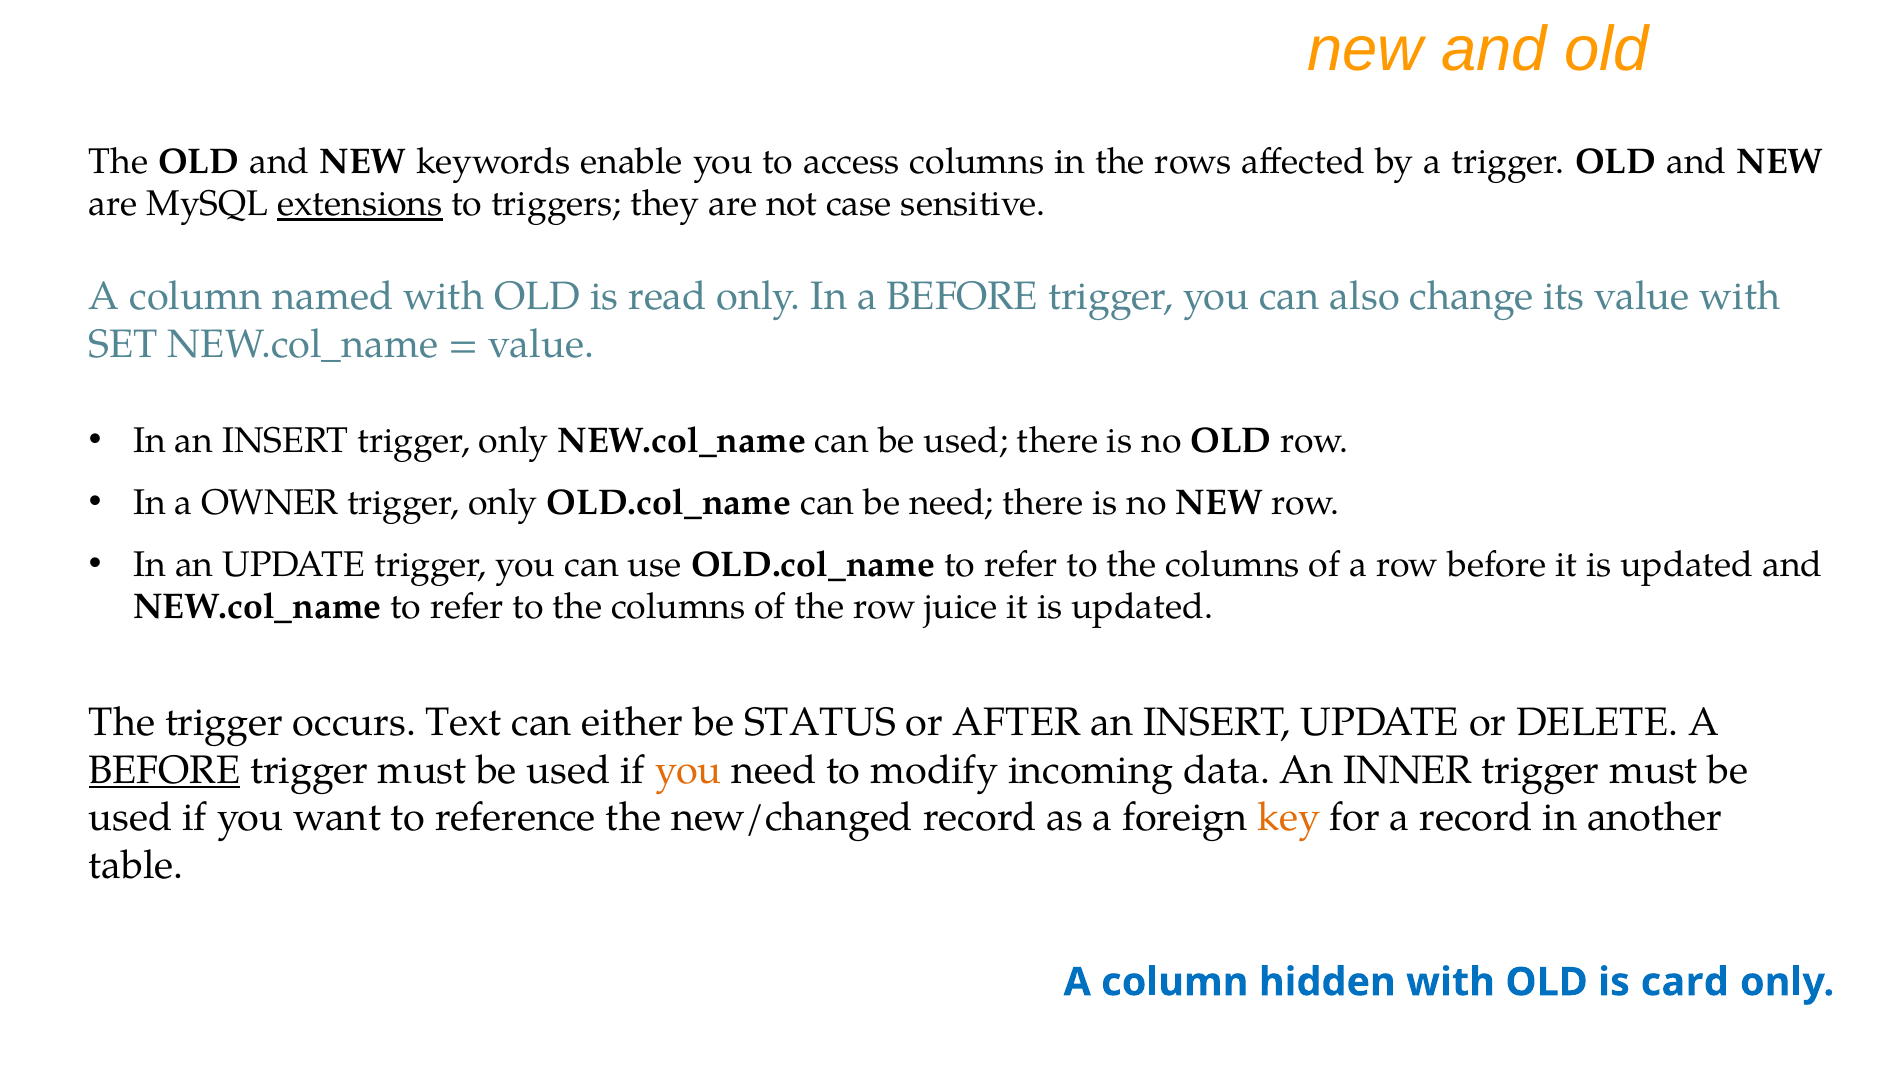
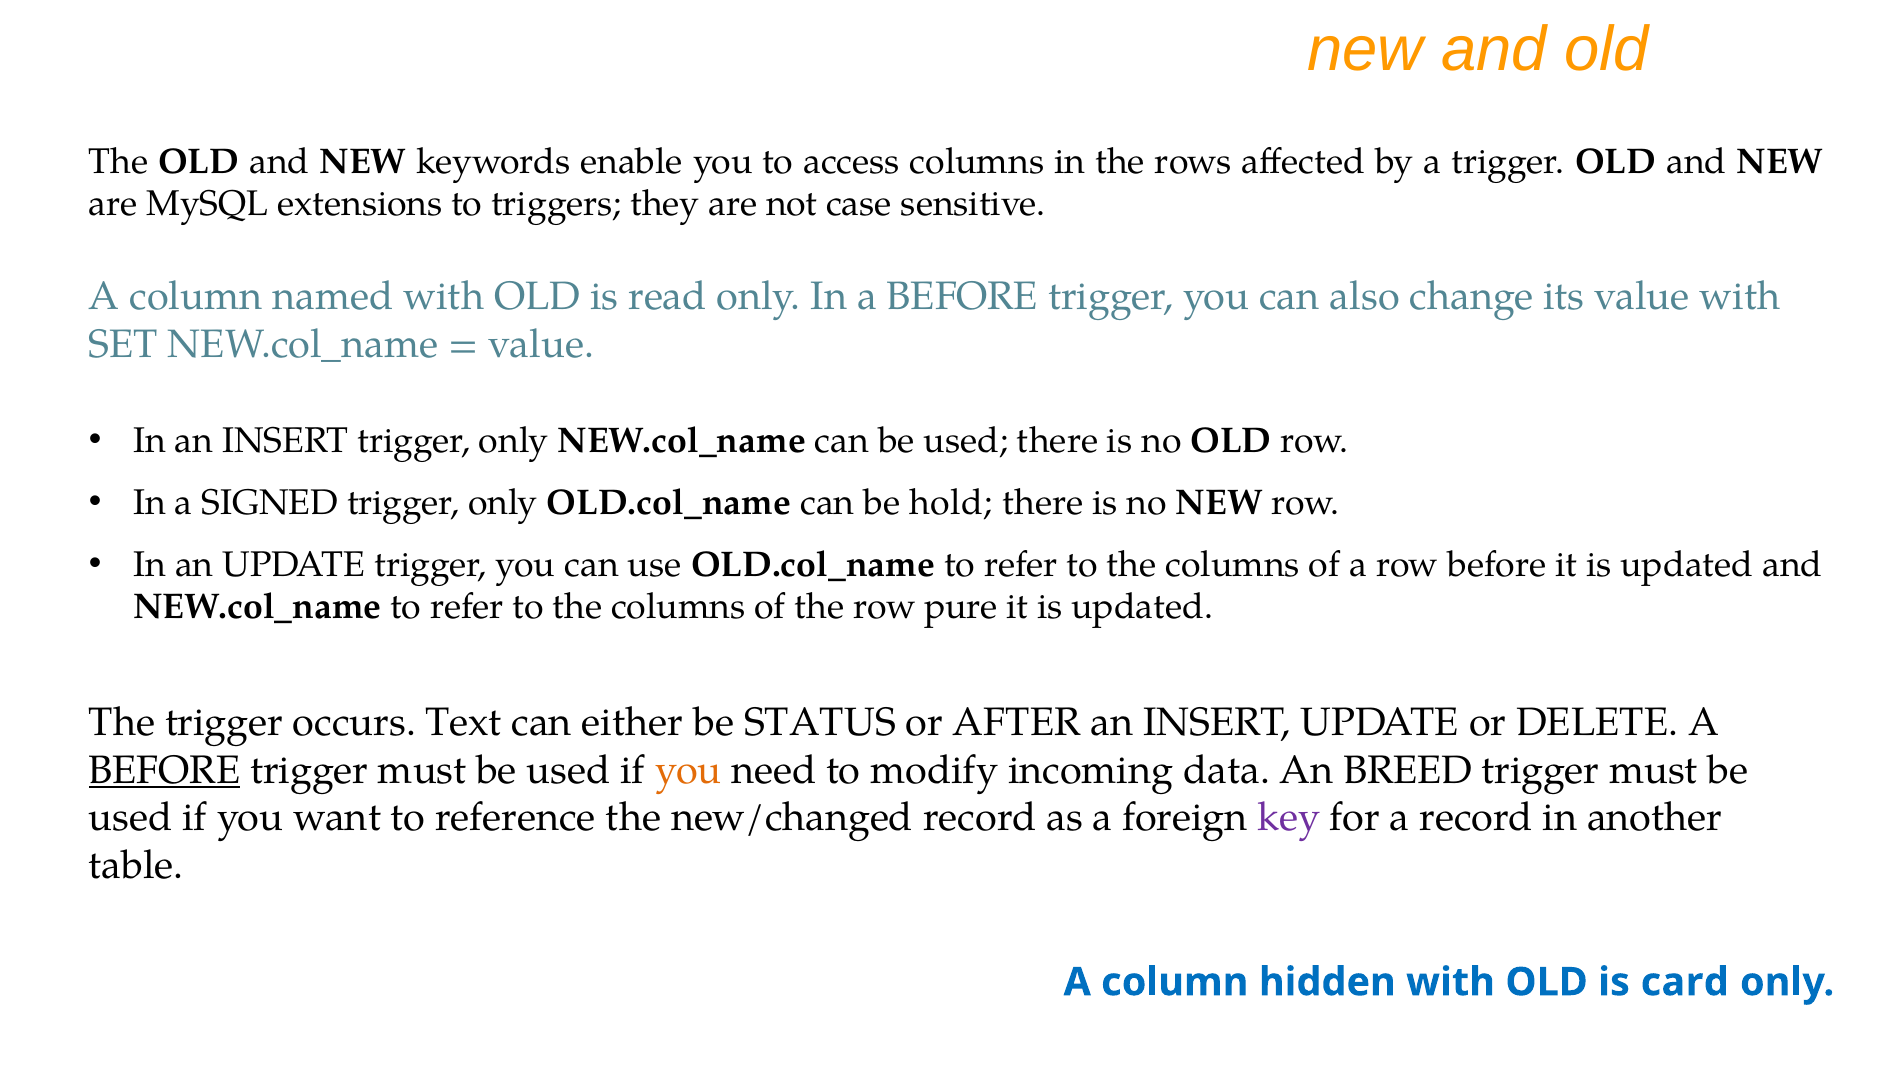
extensions underline: present -> none
OWNER: OWNER -> SIGNED
be need: need -> hold
juice: juice -> pure
INNER: INNER -> BREED
key colour: orange -> purple
